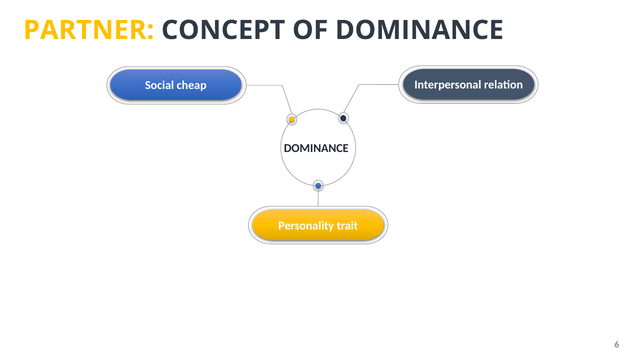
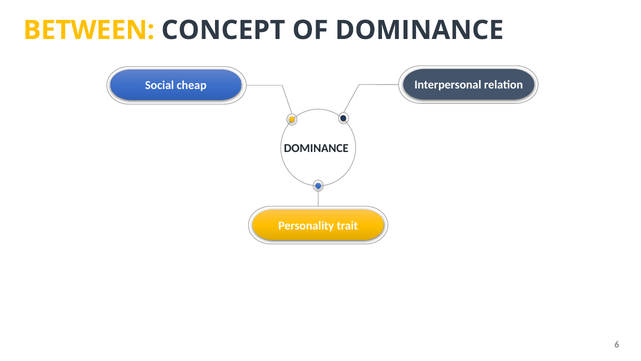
PARTNER: PARTNER -> BETWEEN
